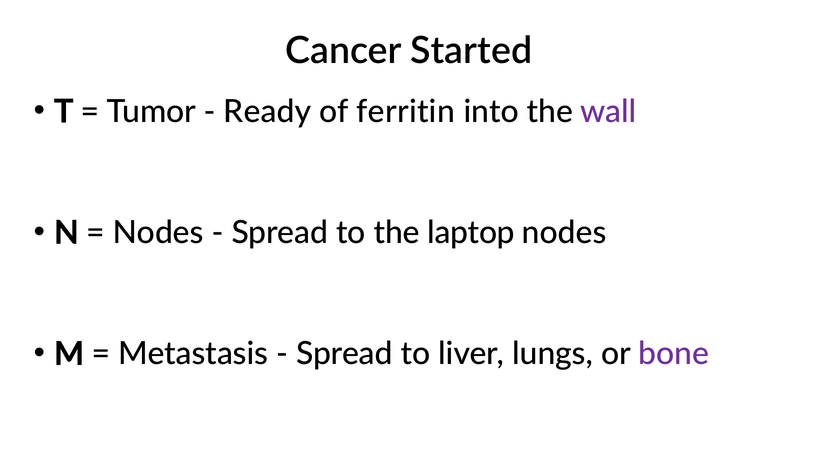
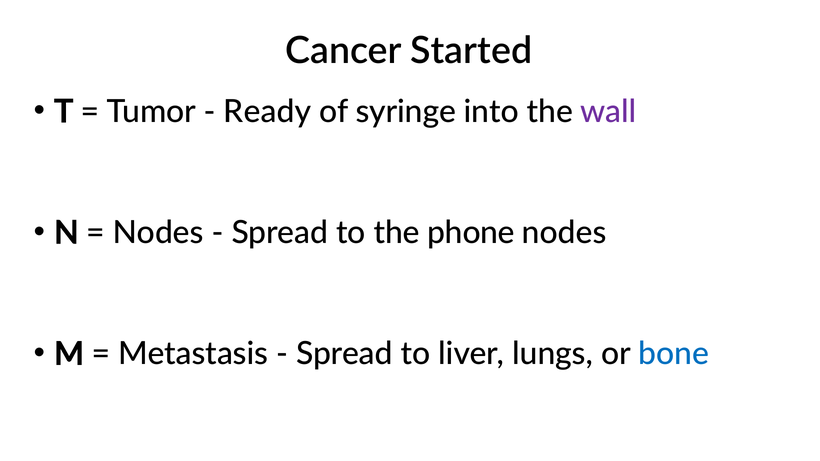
ferritin: ferritin -> syringe
laptop: laptop -> phone
bone colour: purple -> blue
